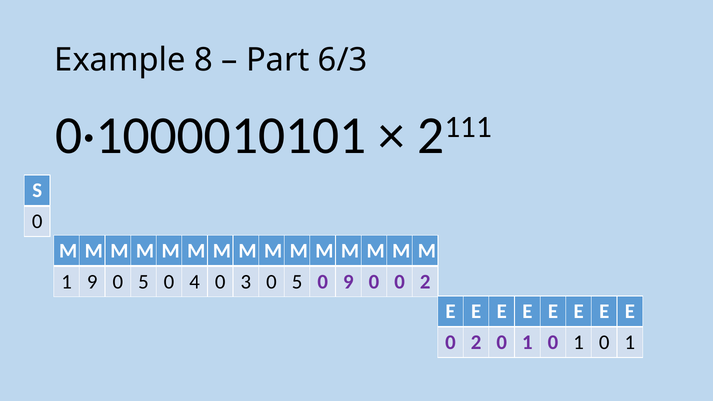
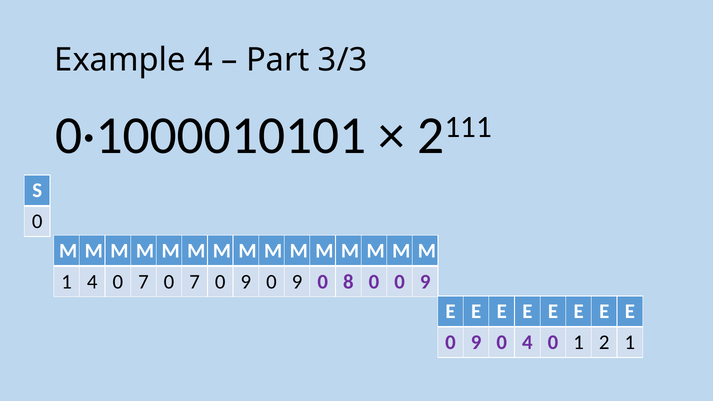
Example 8: 8 -> 4
6/3: 6/3 -> 3/3
1 9: 9 -> 4
5 at (143, 282): 5 -> 7
4 at (195, 282): 4 -> 7
3 at (246, 282): 3 -> 9
5 at (297, 282): 5 -> 9
0 9: 9 -> 8
0 0 2: 2 -> 9
2 at (476, 342): 2 -> 9
1 at (527, 342): 1 -> 4
0 at (604, 342): 0 -> 2
